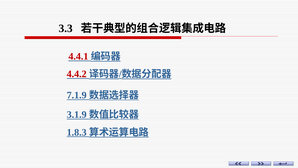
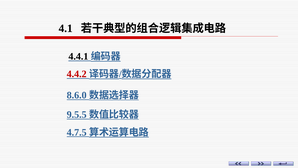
3.3: 3.3 -> 4.1
4.4.1 colour: red -> black
7.1.9: 7.1.9 -> 8.6.0
3.1.9: 3.1.9 -> 9.5.5
1.8.3: 1.8.3 -> 4.7.5
